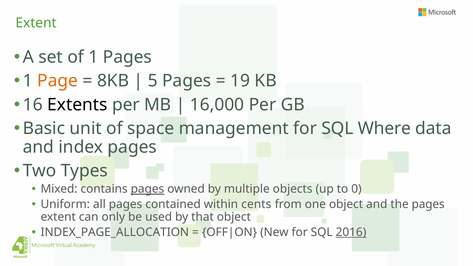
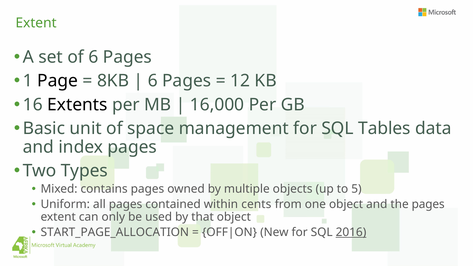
of 1: 1 -> 6
Page colour: orange -> black
5 at (153, 81): 5 -> 6
19: 19 -> 12
Where: Where -> Tables
pages at (147, 189) underline: present -> none
0: 0 -> 5
INDEX_PAGE_ALLOCATION: INDEX_PAGE_ALLOCATION -> START_PAGE_ALLOCATION
